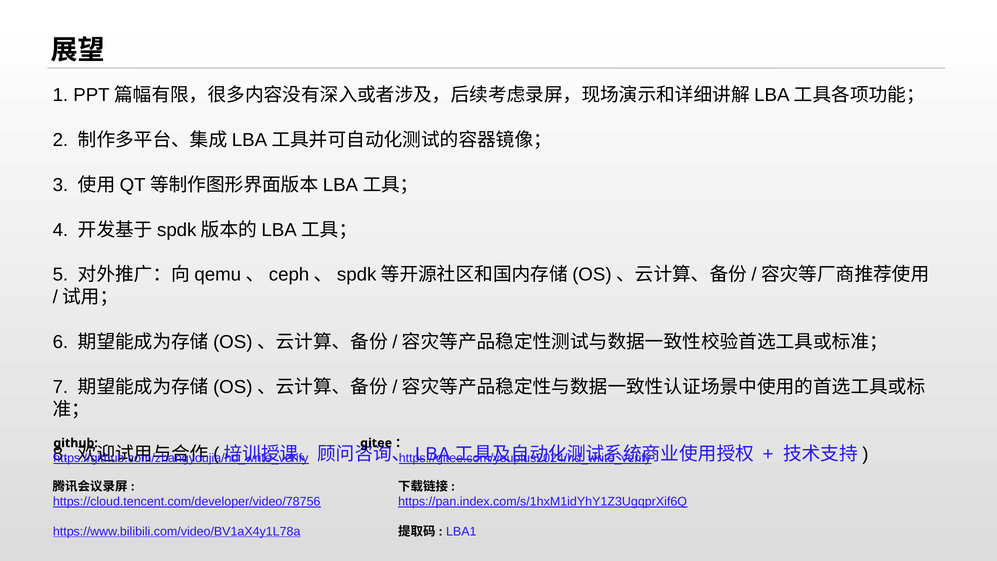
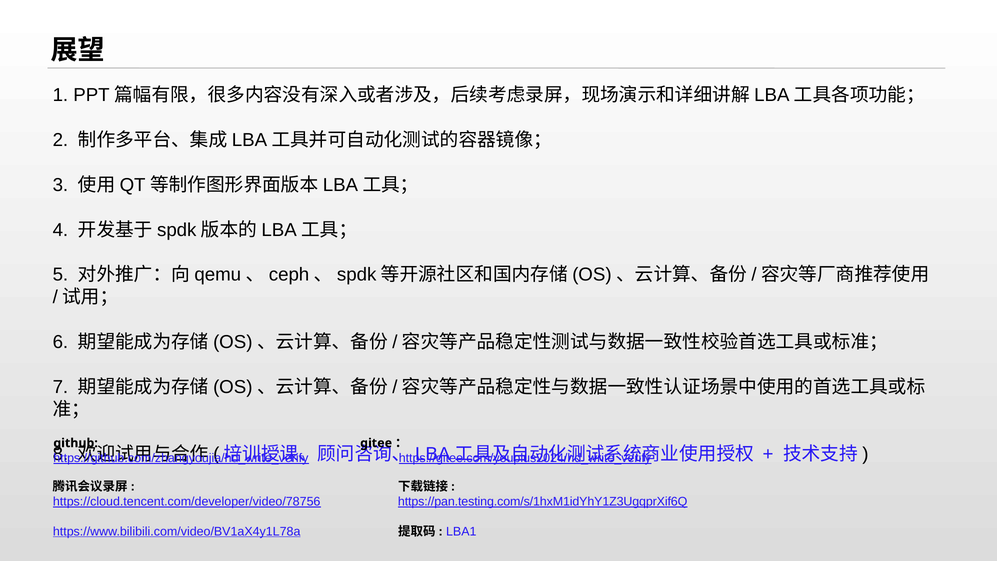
https://pan.index.com/s/1hxM1idYhY1Z3UgqprXif6Q: https://pan.index.com/s/1hxM1idYhY1Z3UgqprXif6Q -> https://pan.testing.com/s/1hxM1idYhY1Z3UgqprXif6Q
